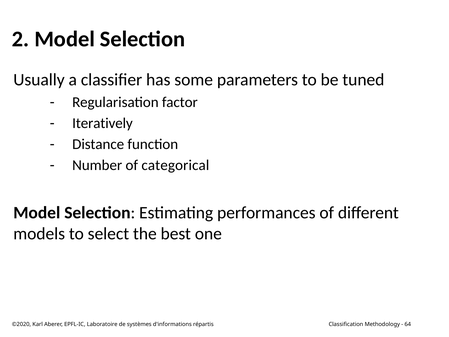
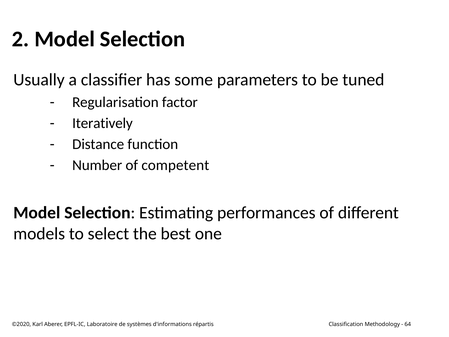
categorical: categorical -> competent
